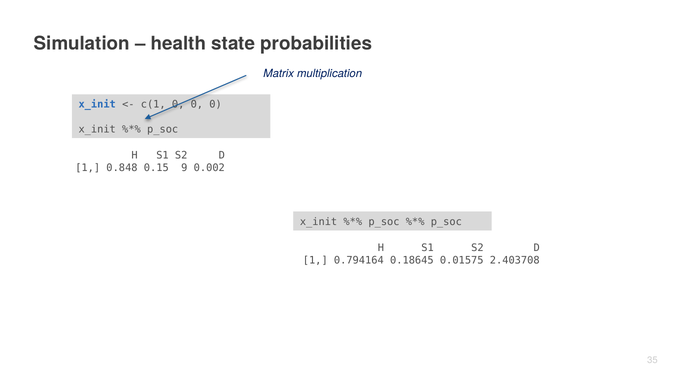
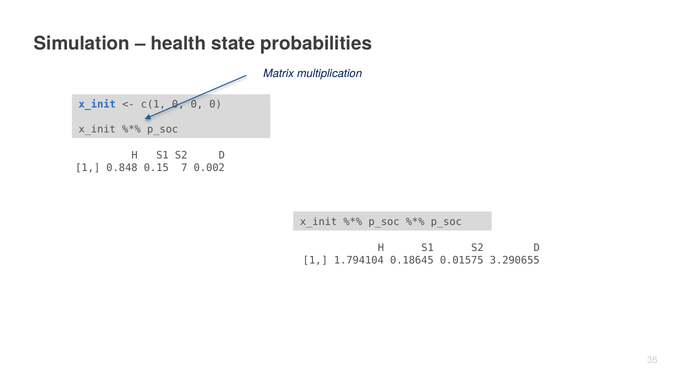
9: 9 -> 7
0.794164: 0.794164 -> 1.794104
2.403708: 2.403708 -> 3.290655
